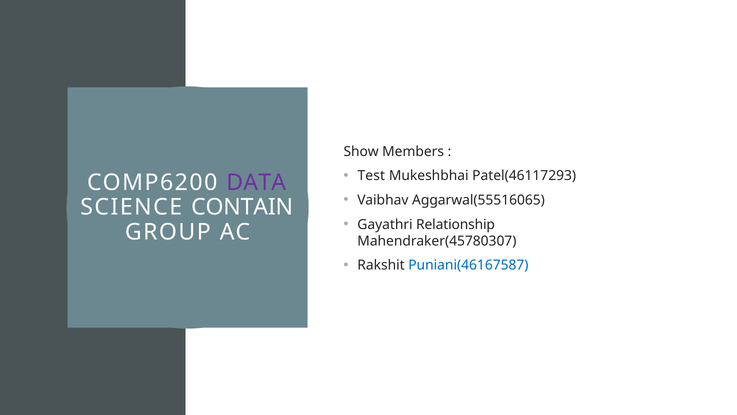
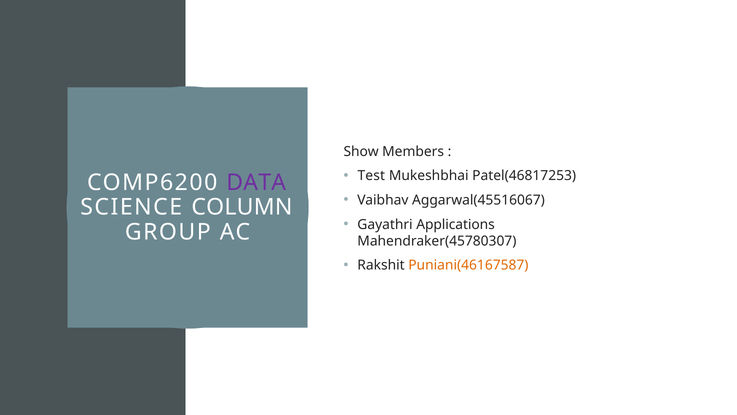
Patel(46117293: Patel(46117293 -> Patel(46817253
Aggarwal(55516065: Aggarwal(55516065 -> Aggarwal(45516067
CONTAIN: CONTAIN -> COLUMN
Relationship: Relationship -> Applications
Puniani(46167587 colour: blue -> orange
